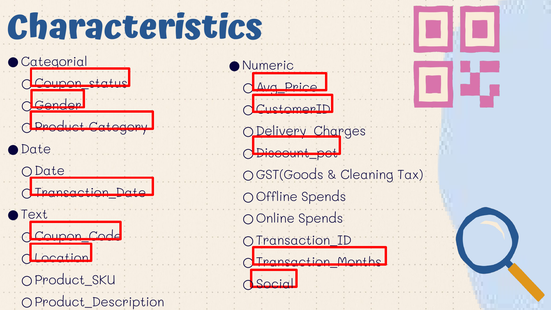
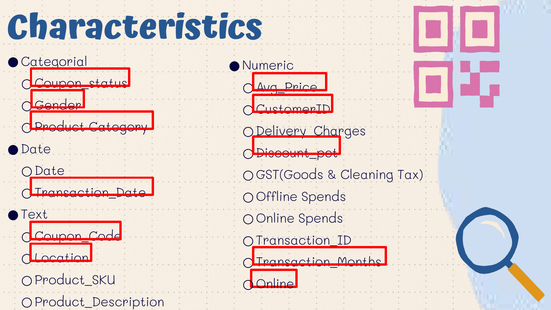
Social at (275, 284): Social -> Online
